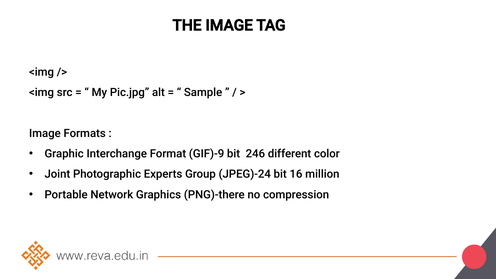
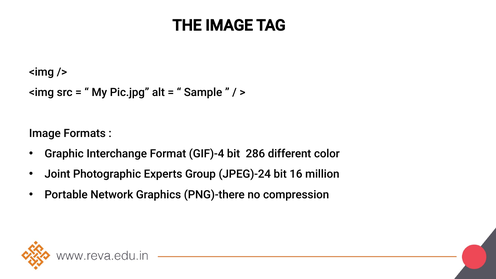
GIF)-9: GIF)-9 -> GIF)-4
246: 246 -> 286
